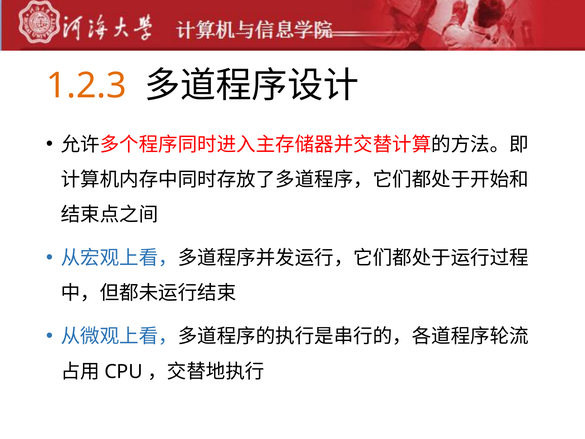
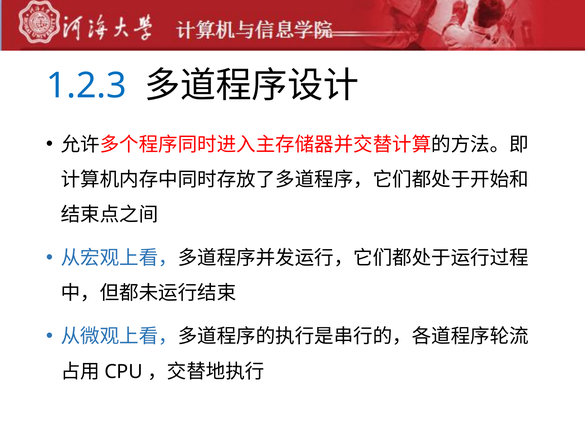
1.2.3 colour: orange -> blue
